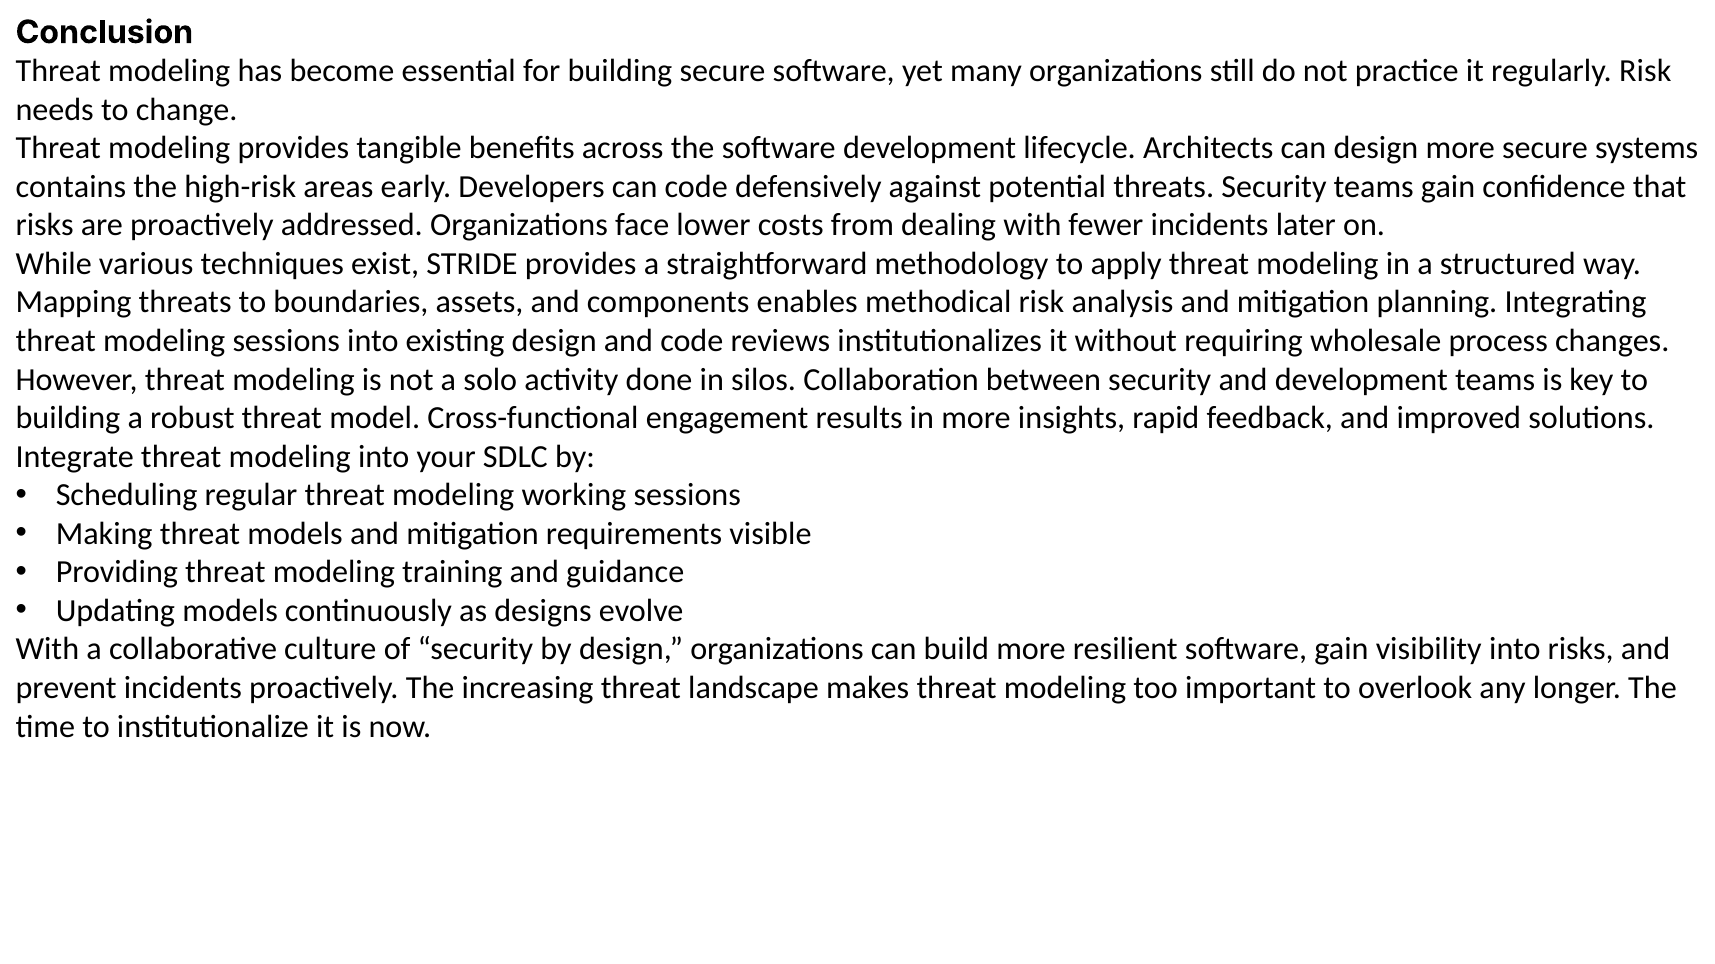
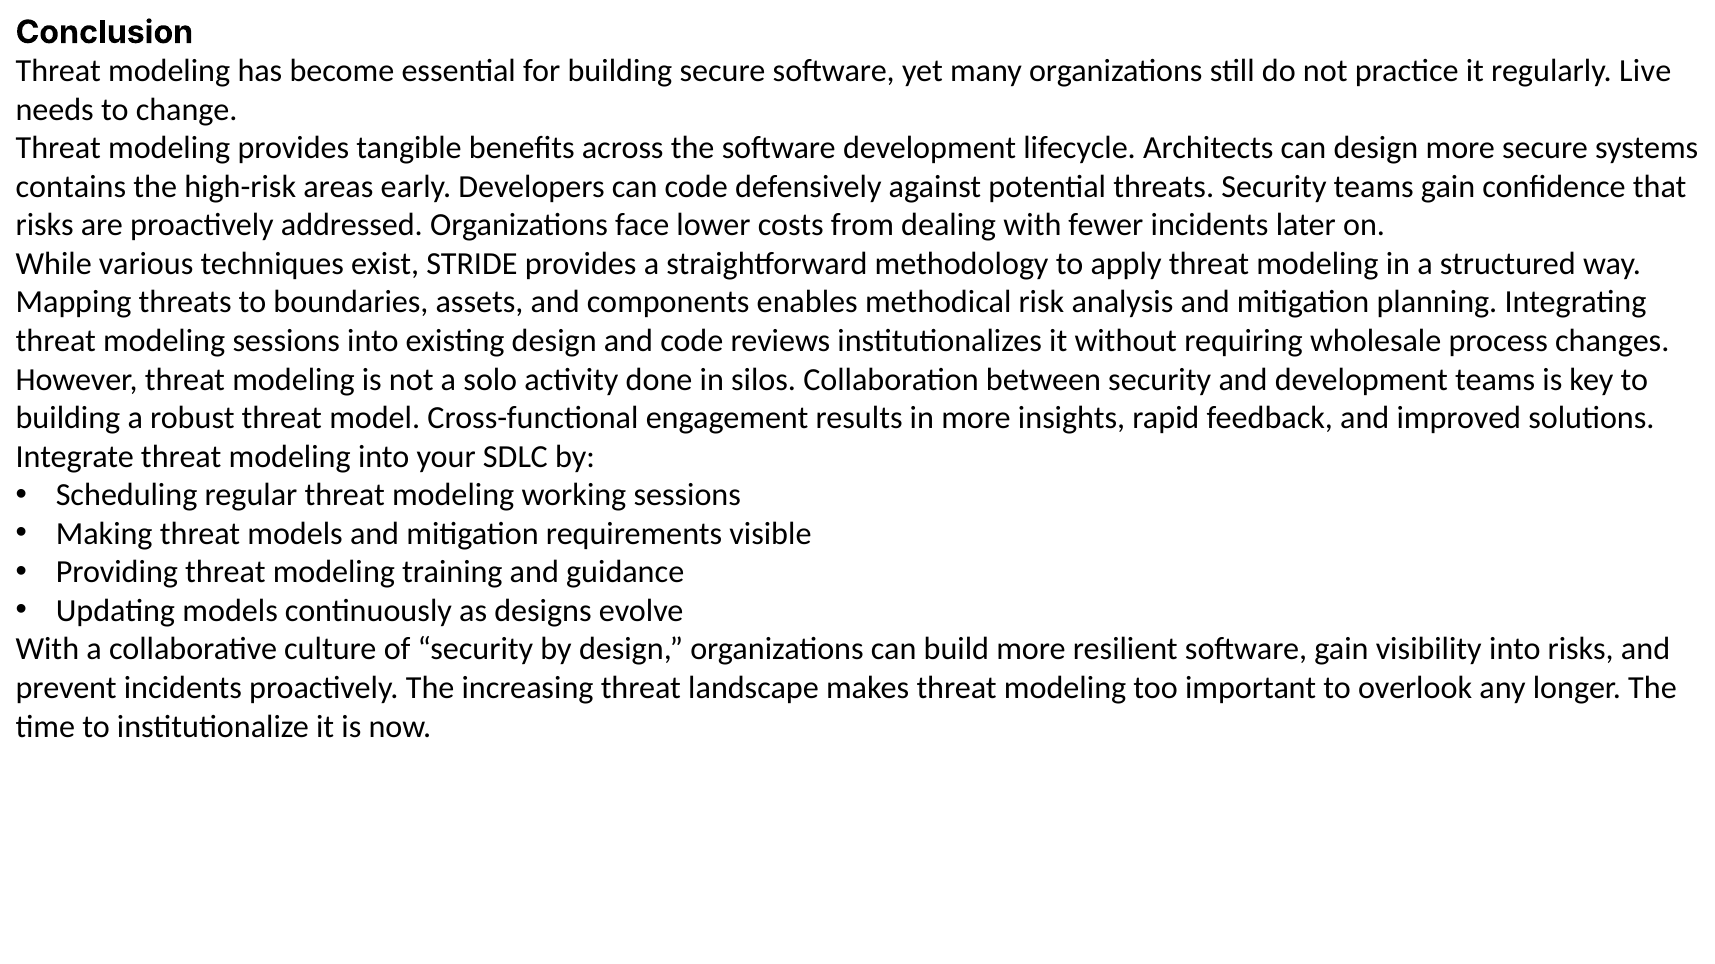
regularly Risk: Risk -> Live
